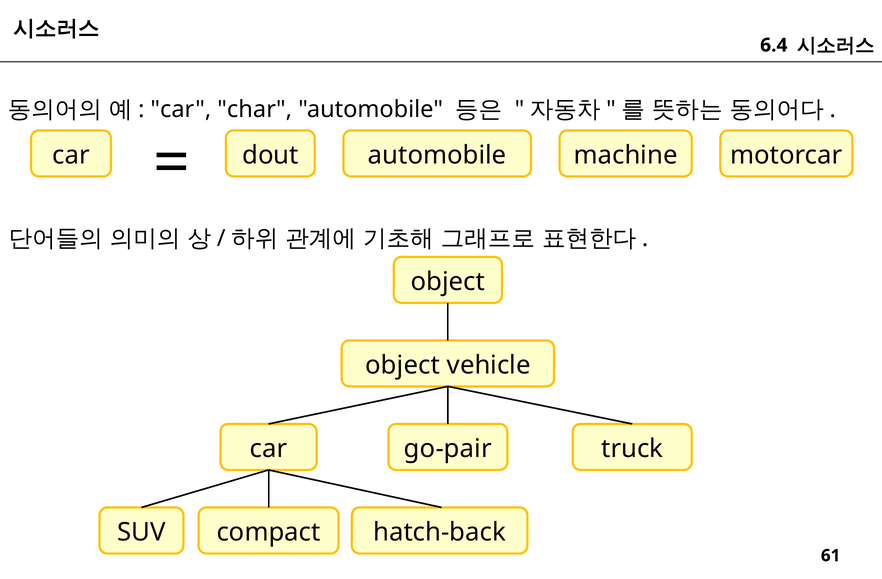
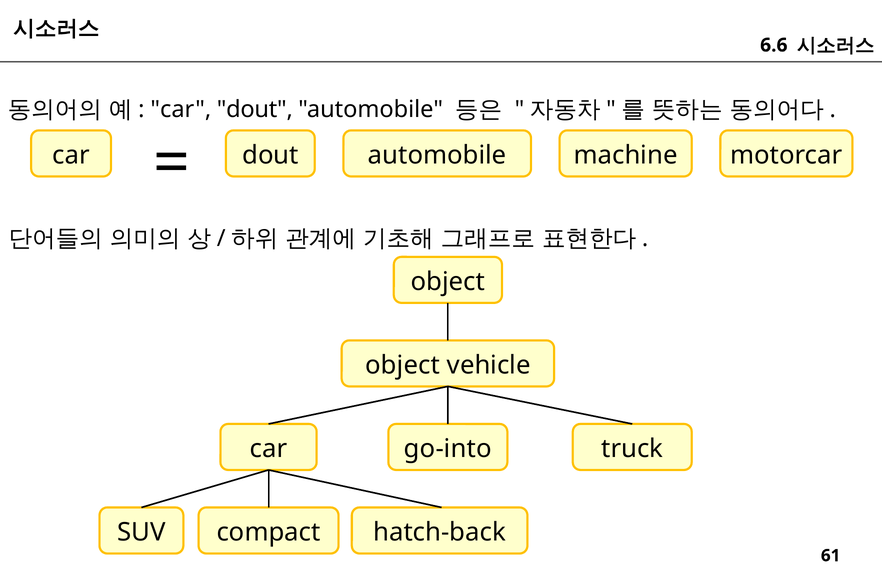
6.4: 6.4 -> 6.6
char at (255, 109): char -> dout
go-pair: go-pair -> go-into
